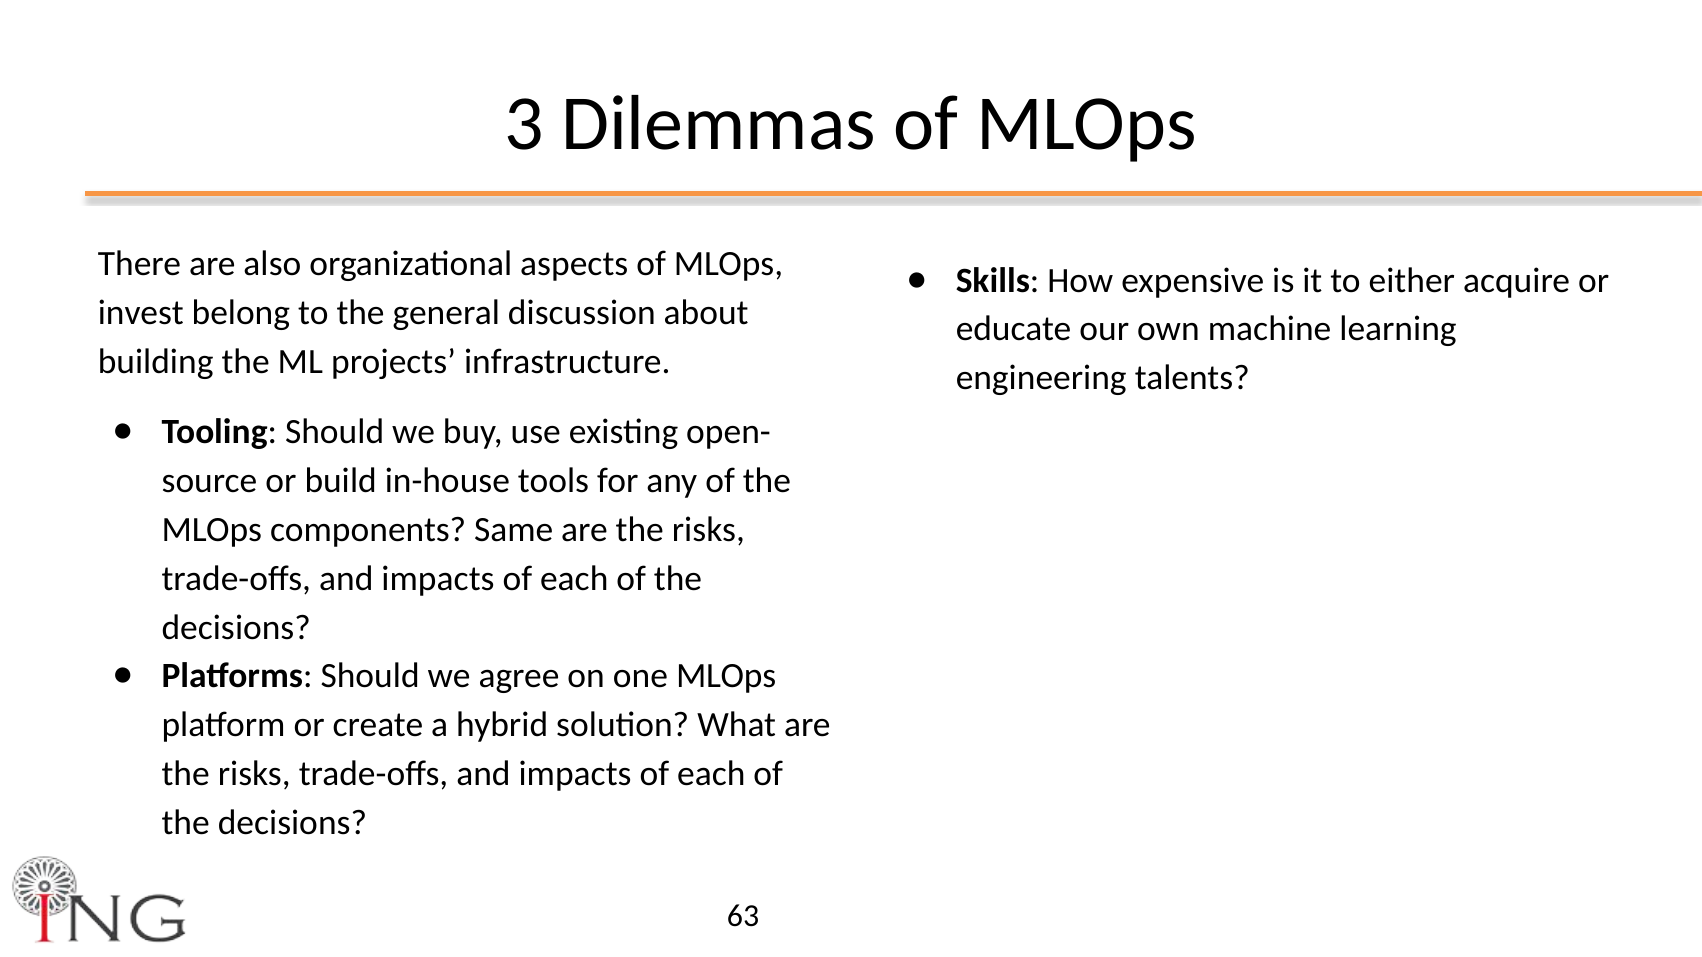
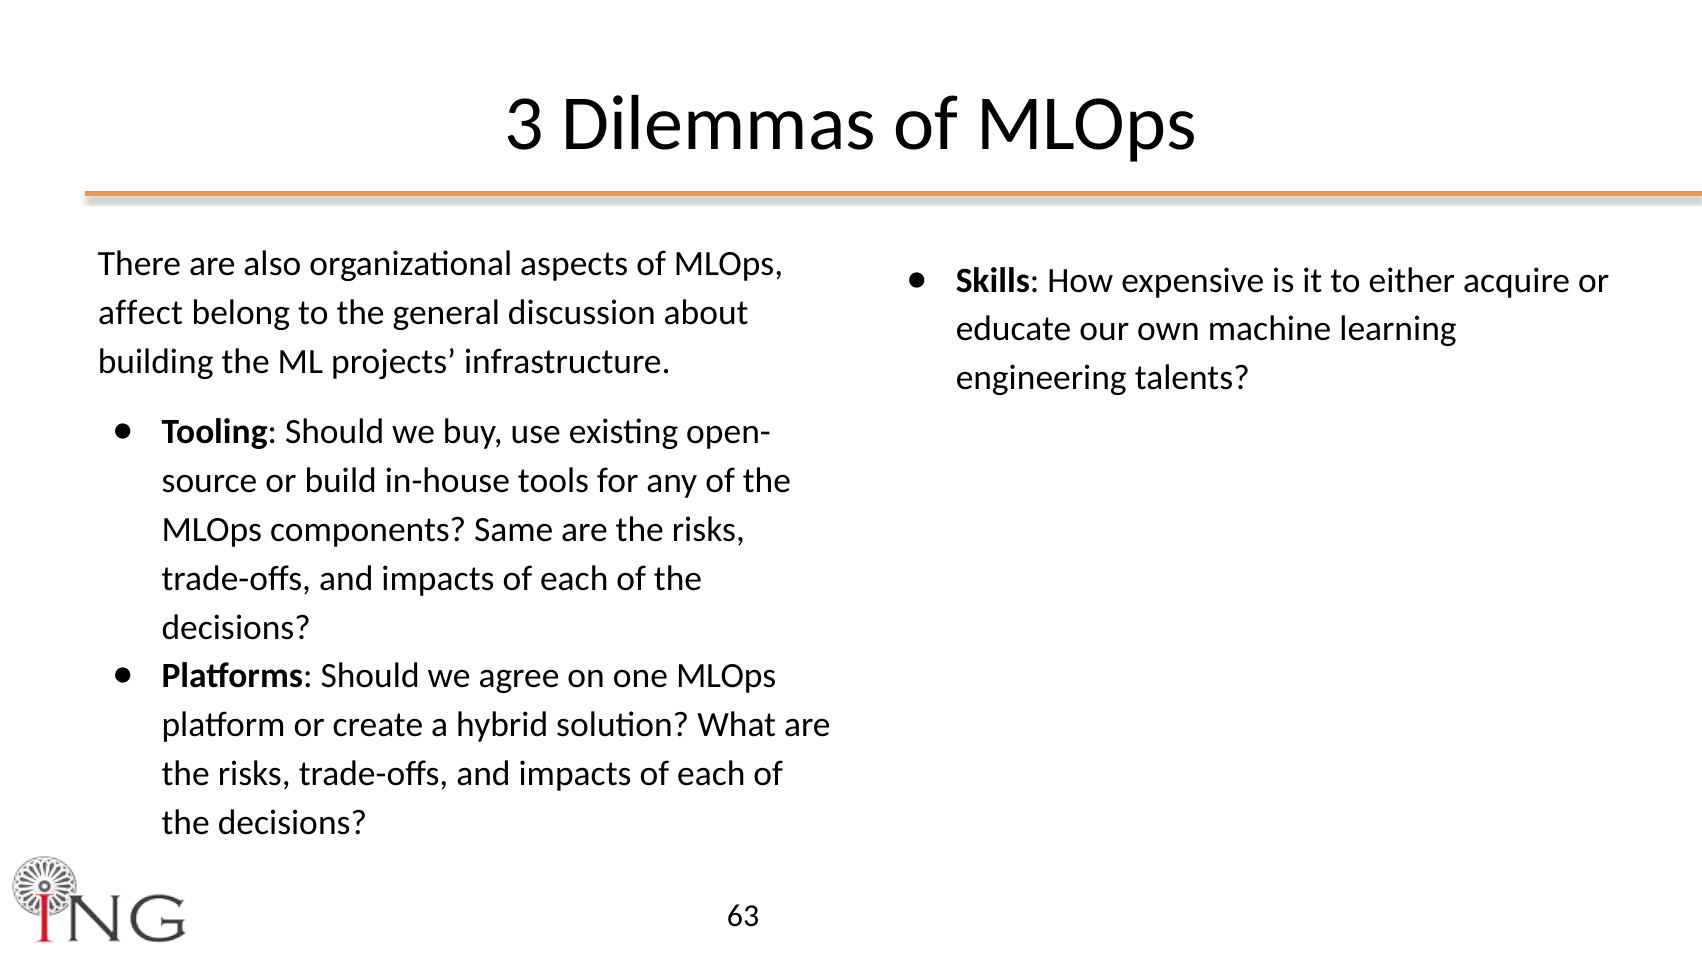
invest: invest -> affect
